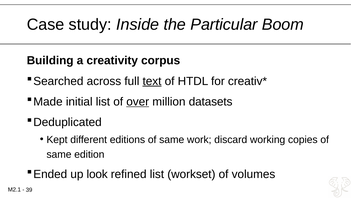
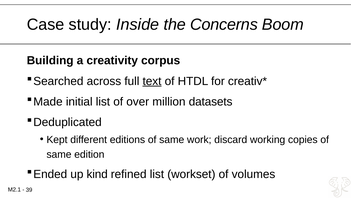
Particular: Particular -> Concerns
over underline: present -> none
look: look -> kind
